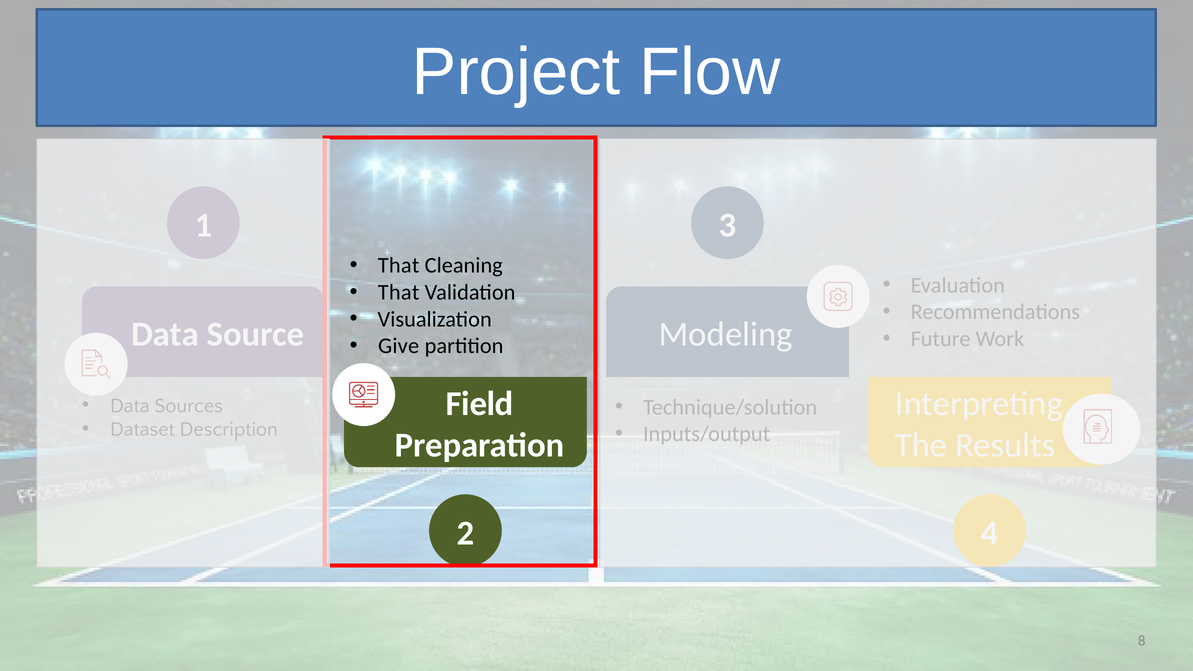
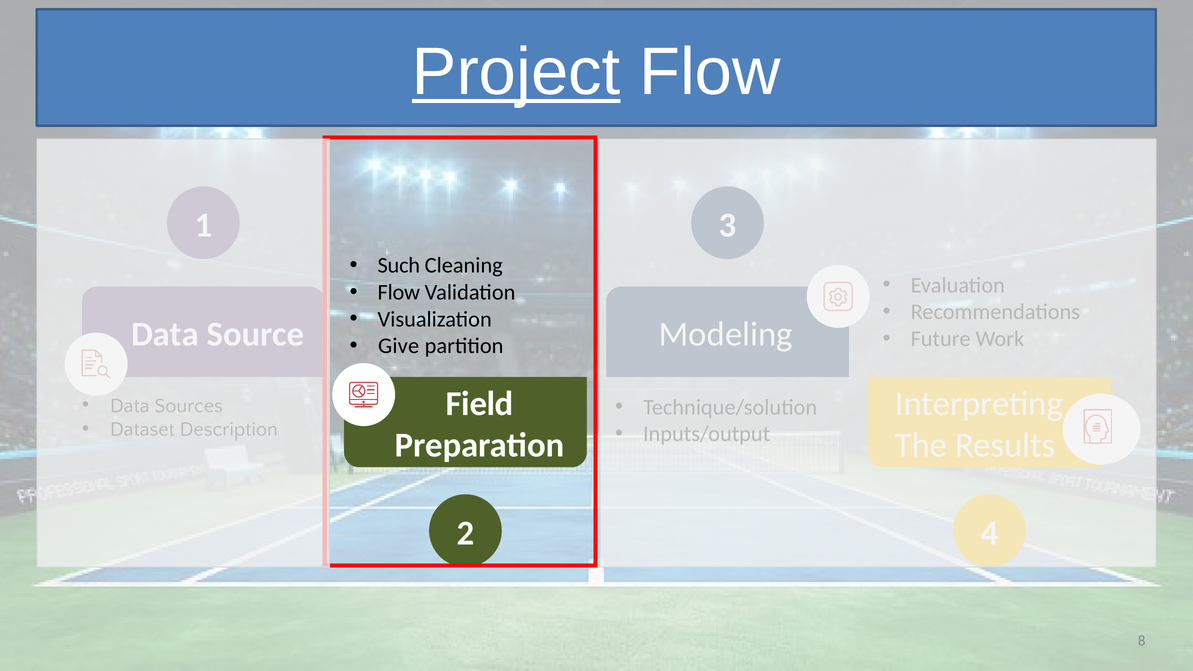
Project underline: none -> present
That at (399, 266): That -> Such
That at (399, 292): That -> Flow
